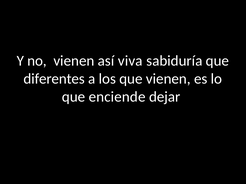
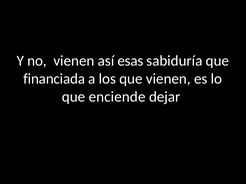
viva: viva -> esas
diferentes: diferentes -> financiada
